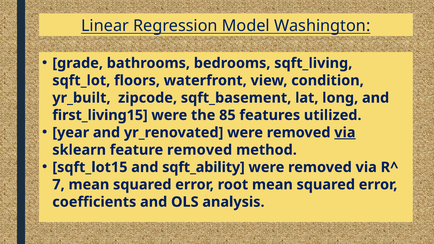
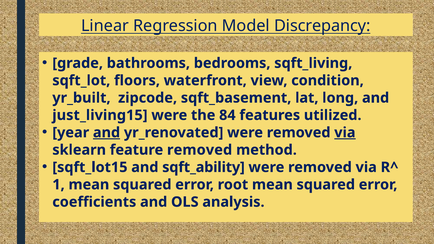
Washington: Washington -> Discrepancy
first_living15: first_living15 -> just_living15
85: 85 -> 84
and at (107, 133) underline: none -> present
7: 7 -> 1
